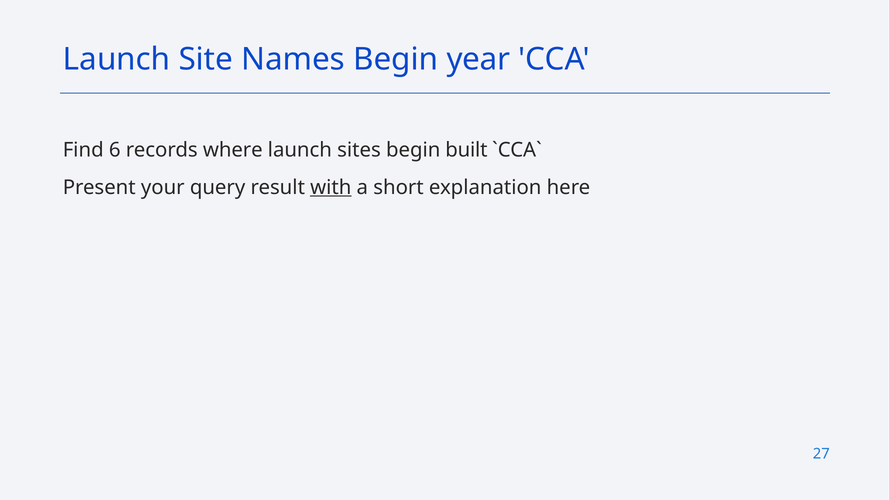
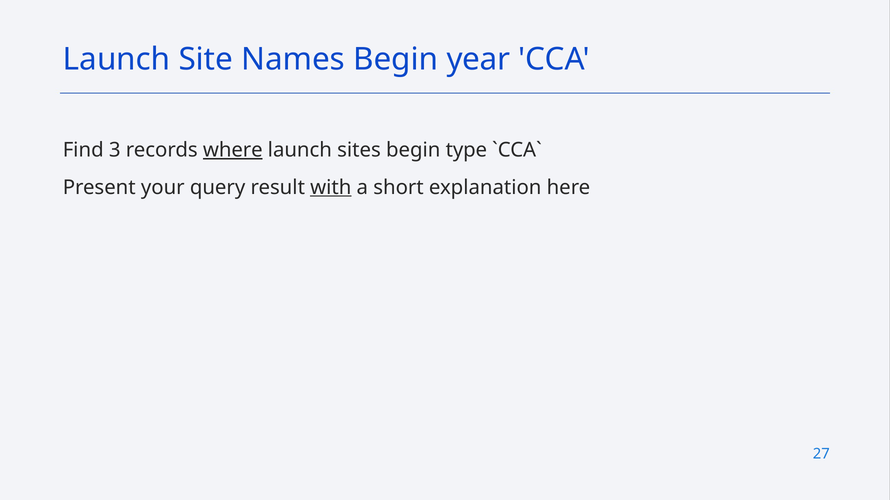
6: 6 -> 3
where underline: none -> present
built: built -> type
